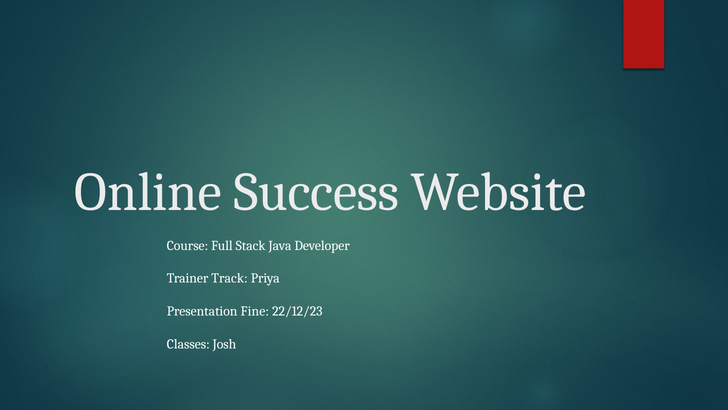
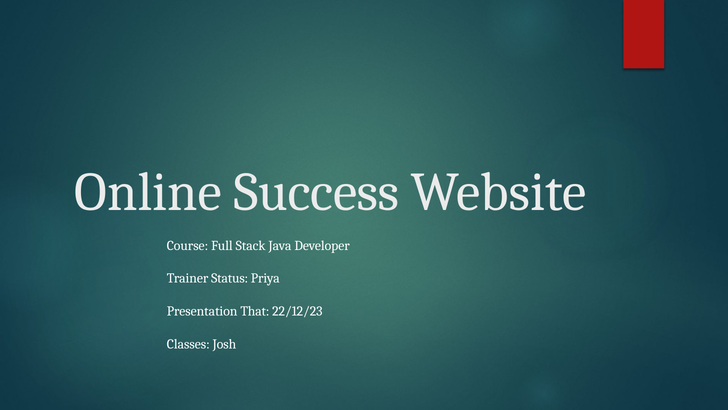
Track: Track -> Status
Fine: Fine -> That
